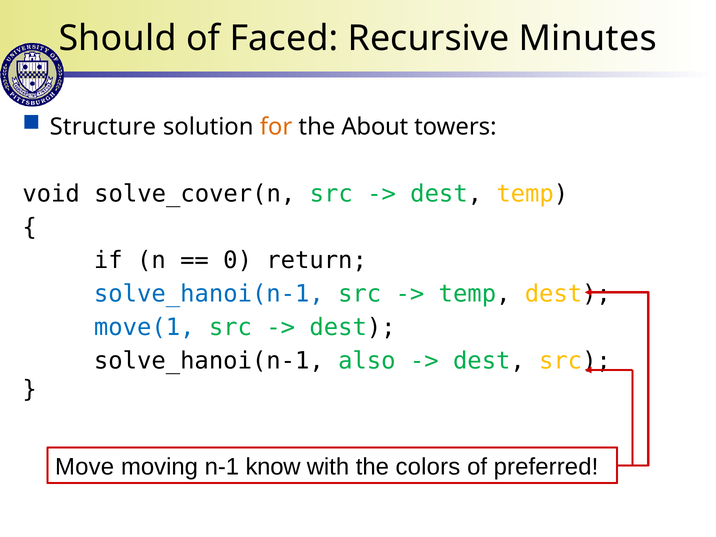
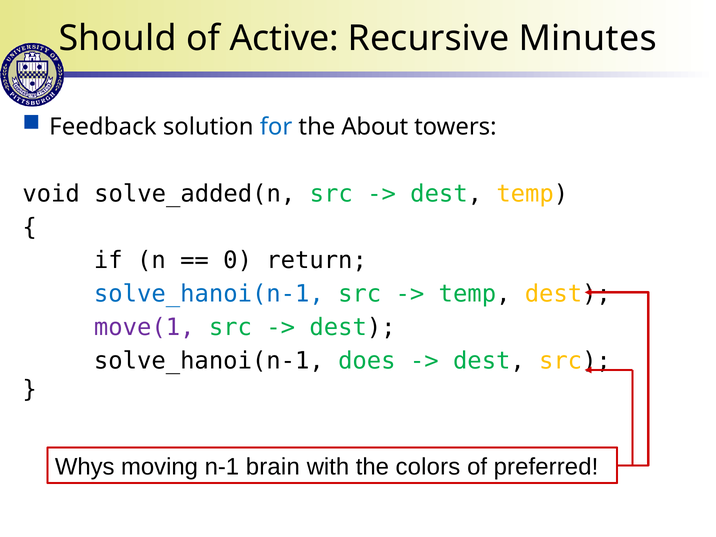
Faced: Faced -> Active
Structure: Structure -> Feedback
for colour: orange -> blue
solve_cover(n: solve_cover(n -> solve_added(n
move(1 colour: blue -> purple
also: also -> does
Move: Move -> Whys
know: know -> brain
